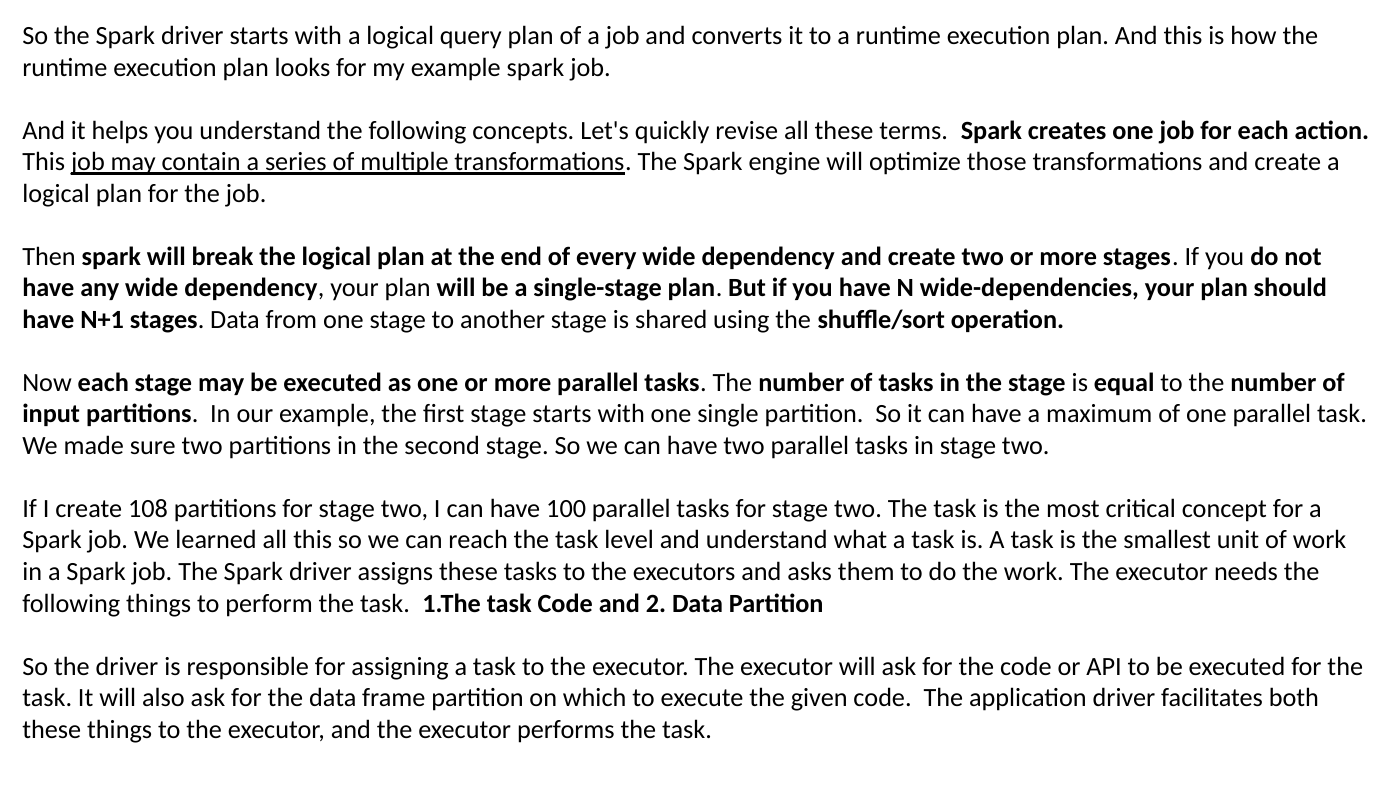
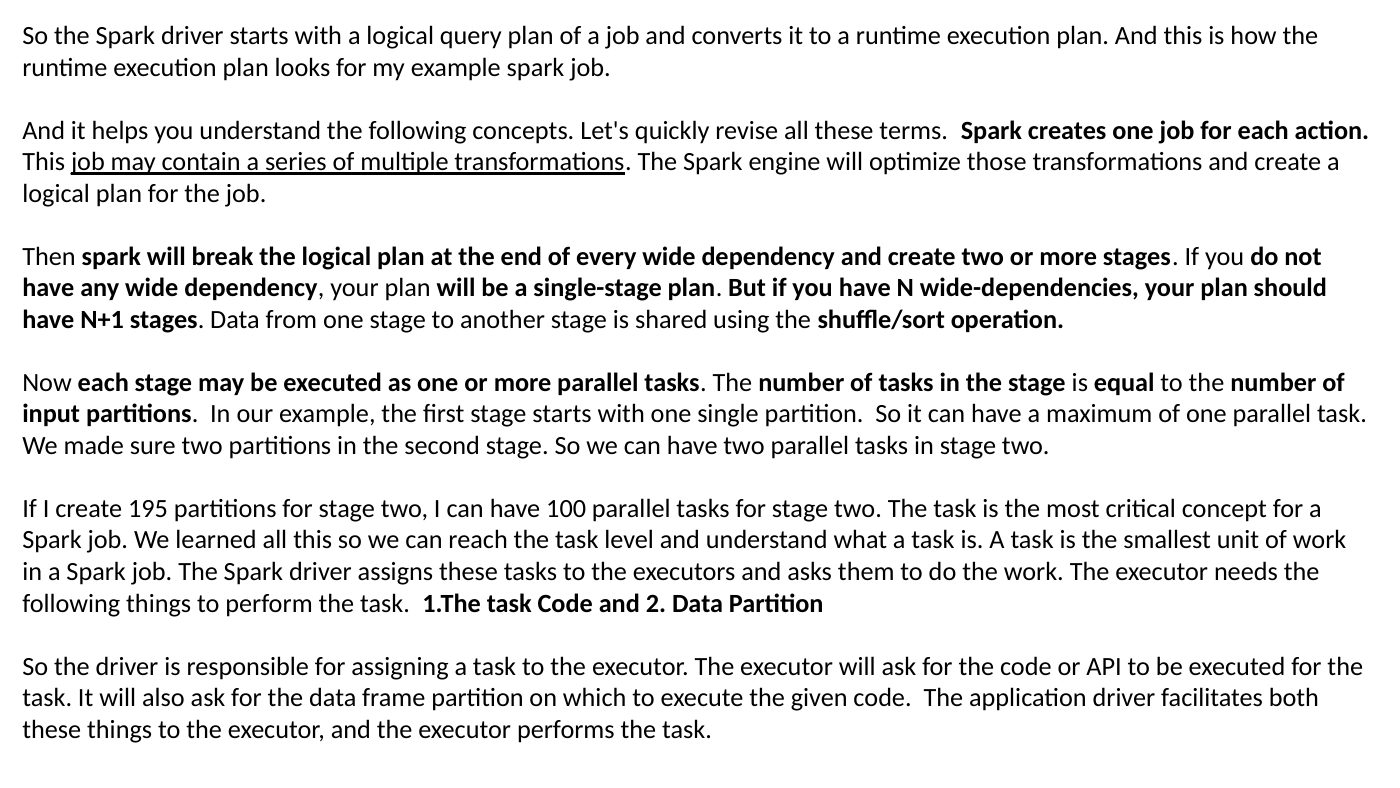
108: 108 -> 195
